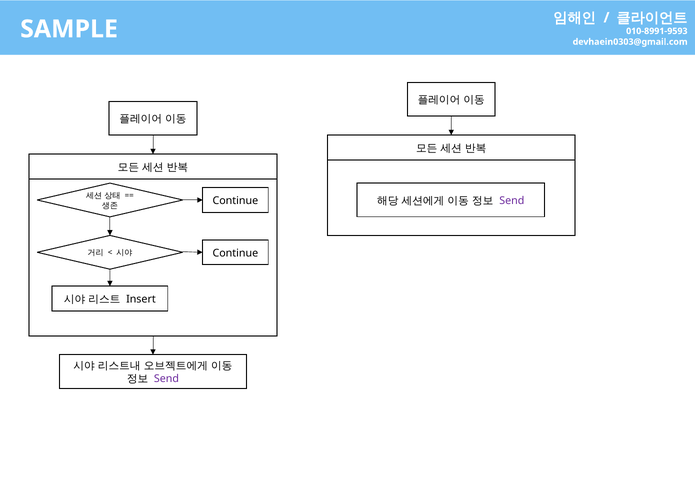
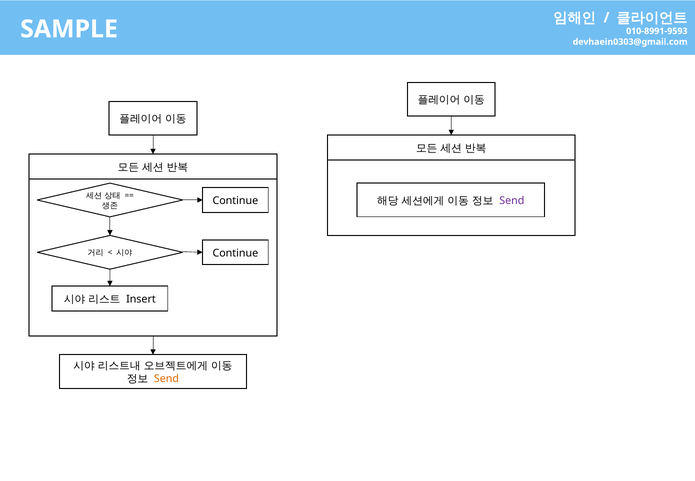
Send at (166, 379) colour: purple -> orange
